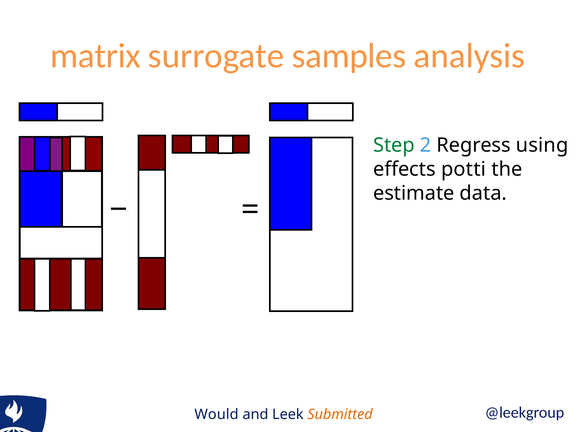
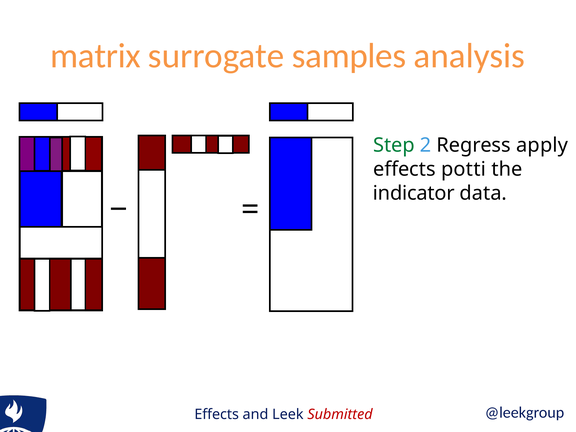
using: using -> apply
estimate: estimate -> indicator
Would at (217, 414): Would -> Effects
Submitted colour: orange -> red
